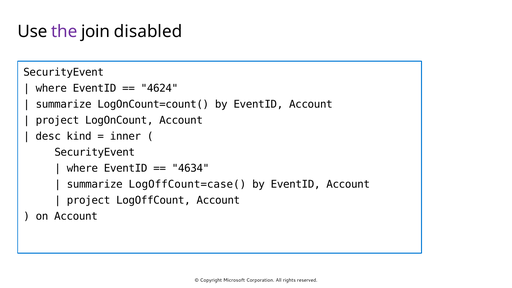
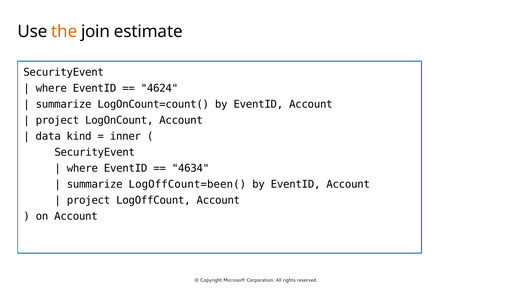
the colour: purple -> orange
disabled: disabled -> estimate
desc: desc -> data
LogOffCount=case(: LogOffCount=case( -> LogOffCount=been(
